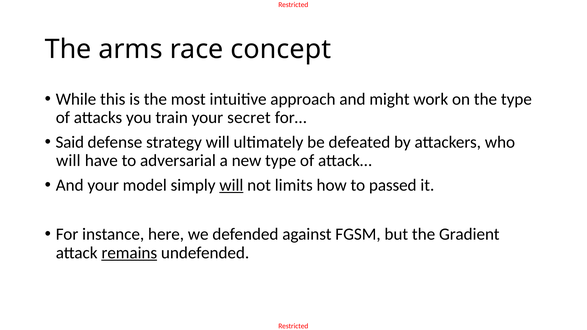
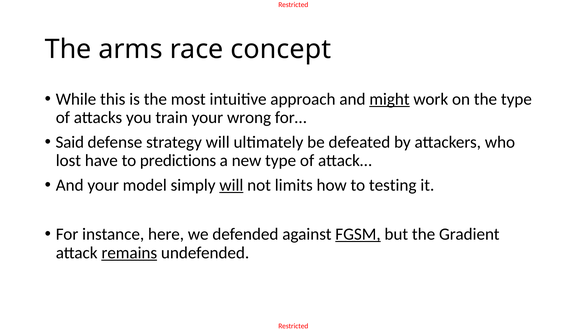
might underline: none -> present
secret: secret -> wrong
will at (68, 161): will -> lost
adversarial: adversarial -> predictions
passed: passed -> testing
FGSM underline: none -> present
